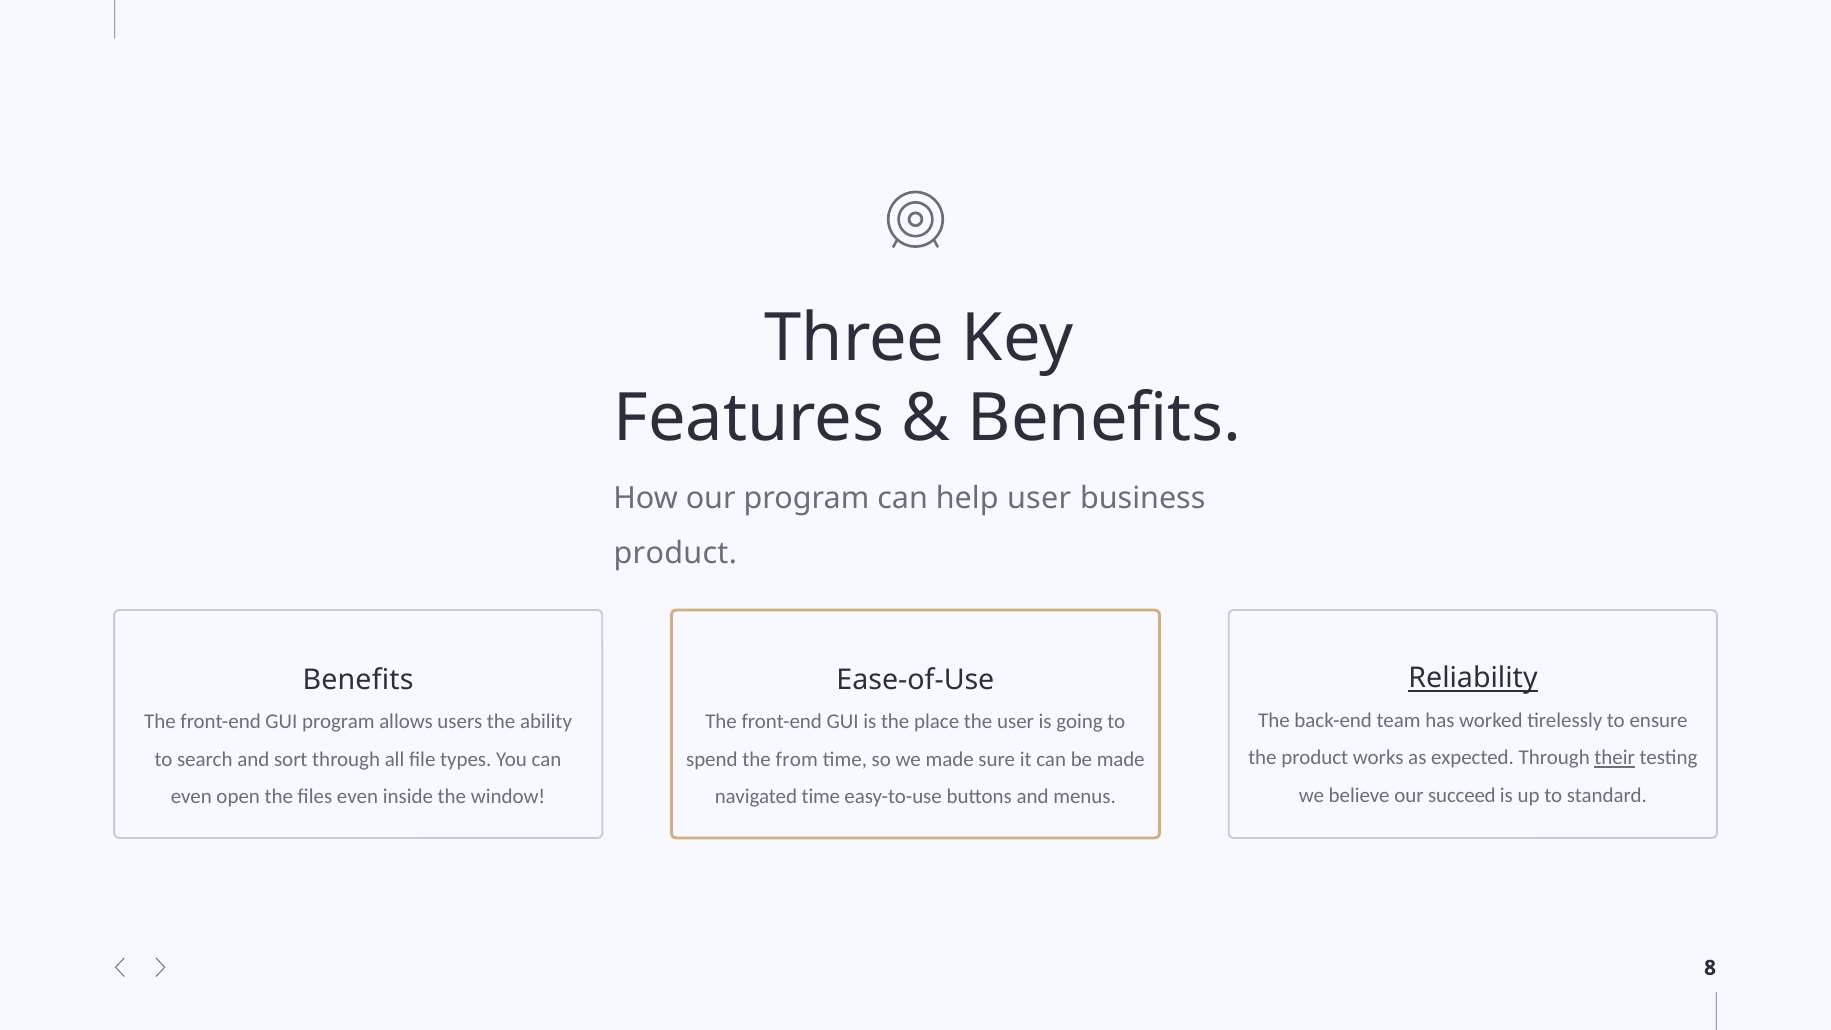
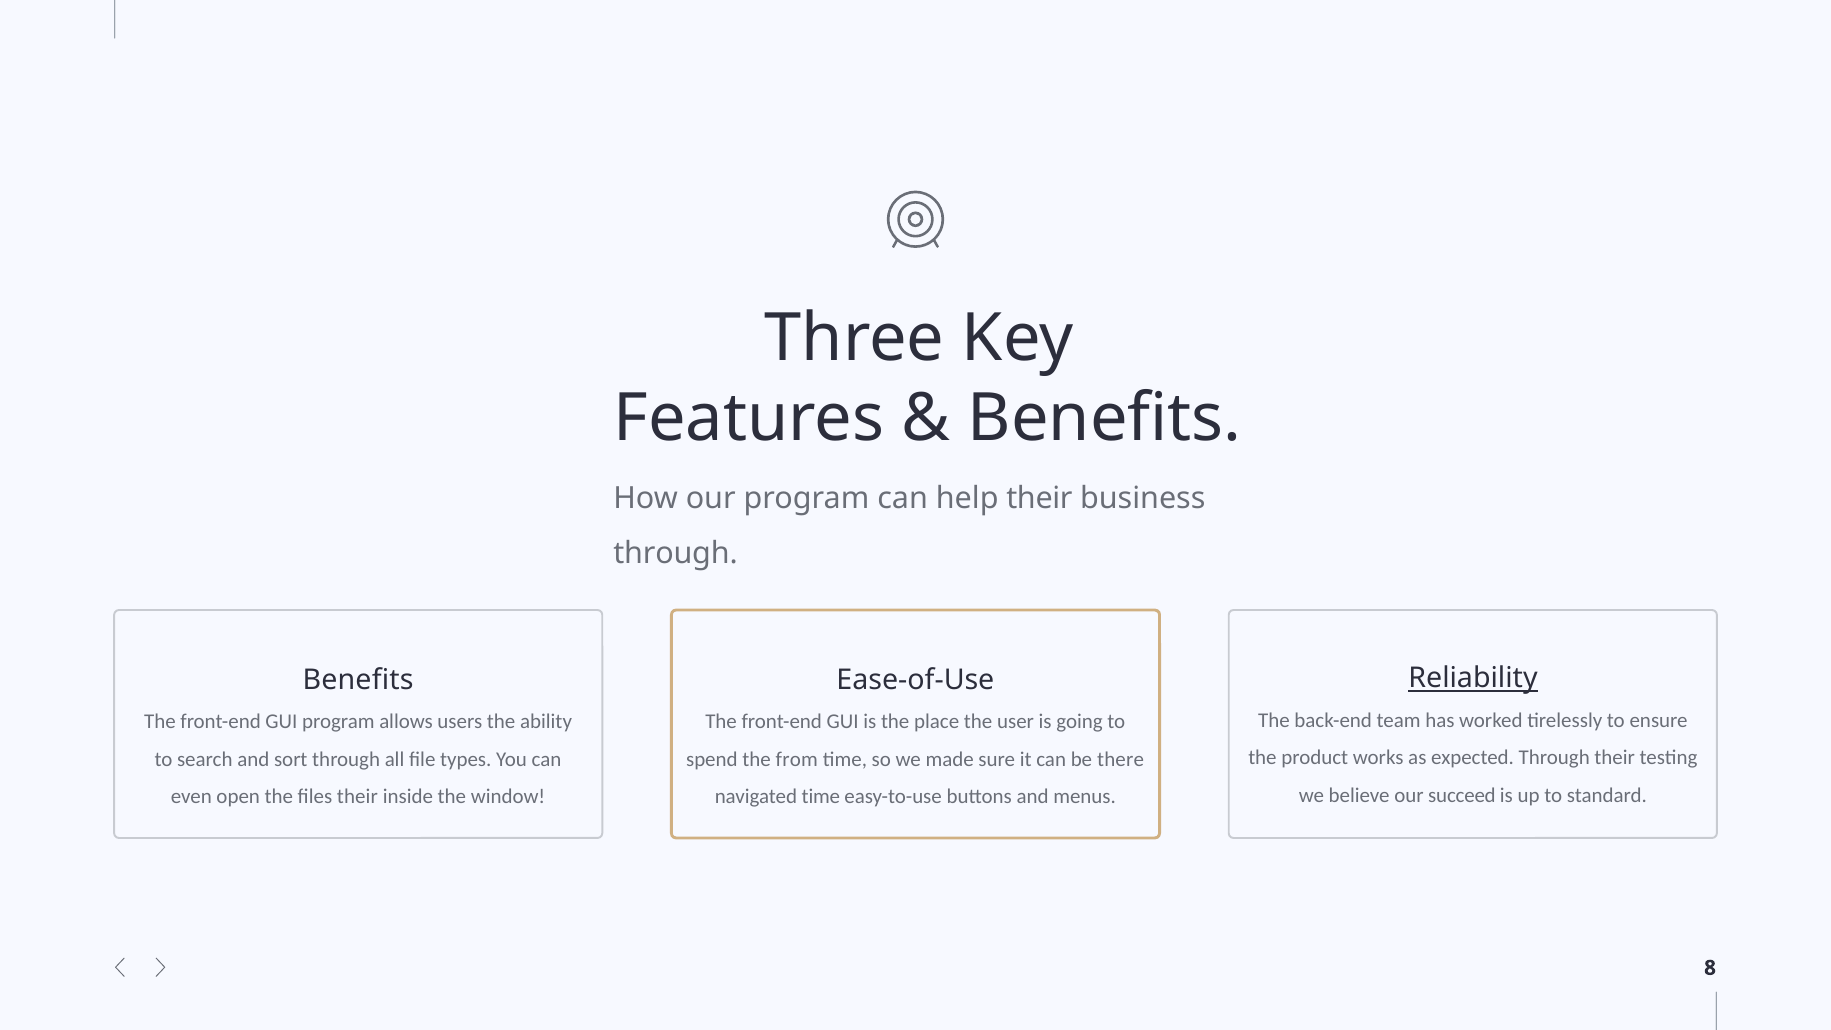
help user: user -> their
product at (675, 553): product -> through
their at (1615, 758) underline: present -> none
be made: made -> there
files even: even -> their
